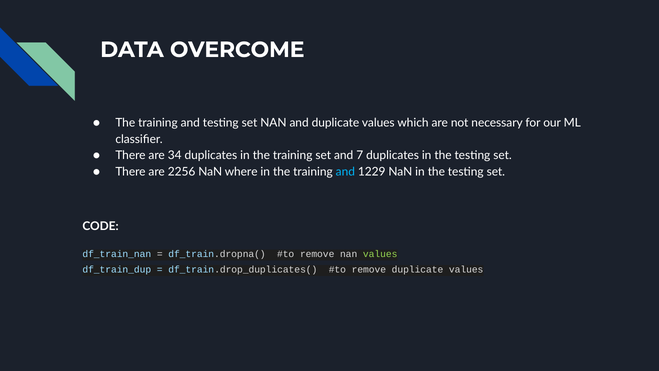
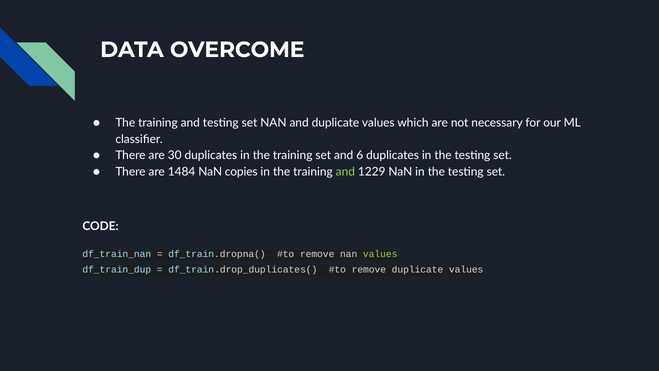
34: 34 -> 30
7: 7 -> 6
2256: 2256 -> 1484
where: where -> copies
and at (345, 172) colour: light blue -> light green
